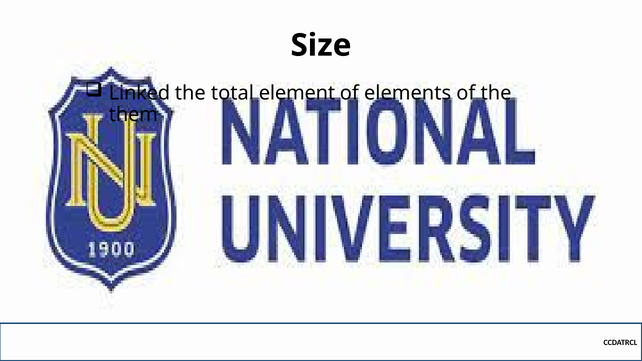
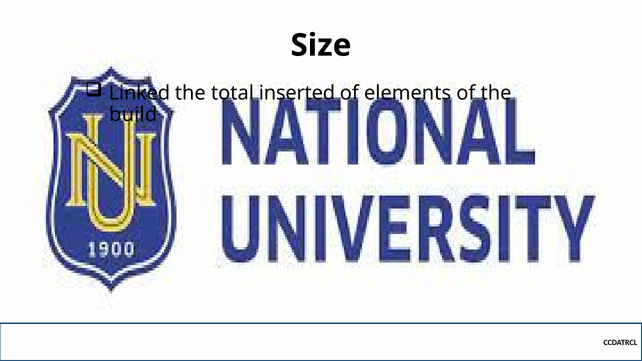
element: element -> inserted
them: them -> build
